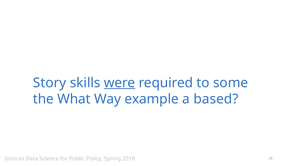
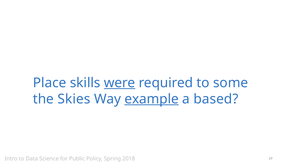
Story: Story -> Place
What: What -> Skies
example underline: none -> present
